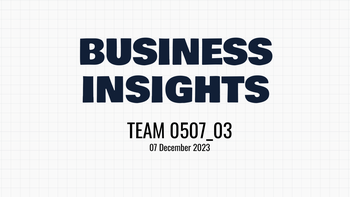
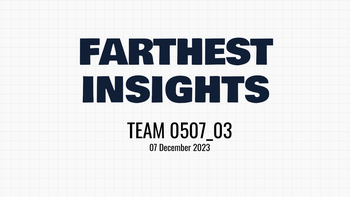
BUSINESS: BUSINESS -> FARTHEST
